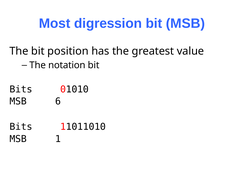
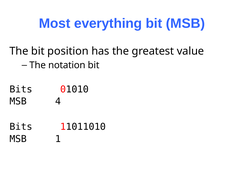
digression: digression -> everything
6: 6 -> 4
